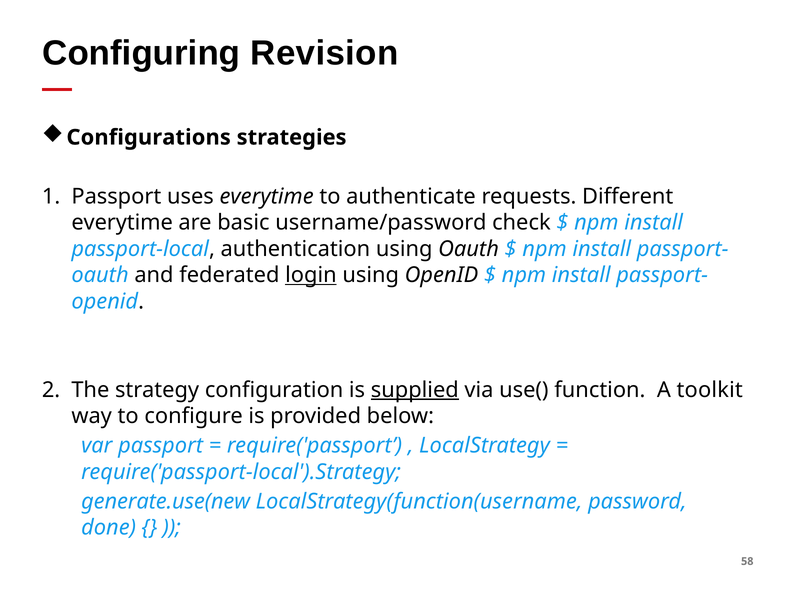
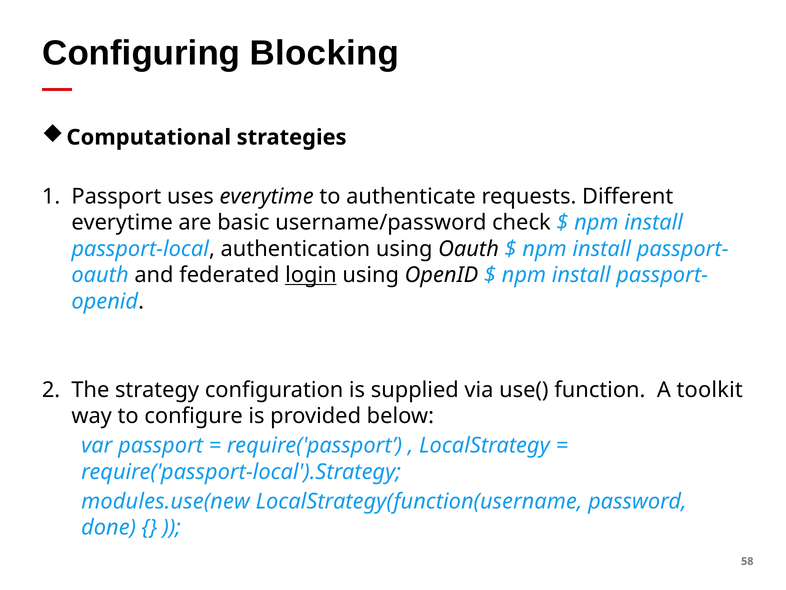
Revision: Revision -> Blocking
Configurations: Configurations -> Computational
supplied underline: present -> none
generate.use(new: generate.use(new -> modules.use(new
